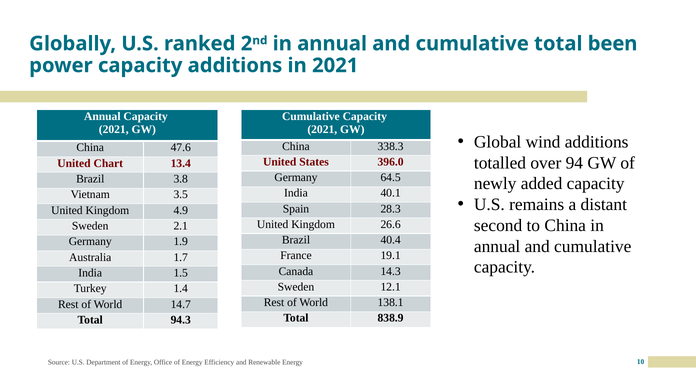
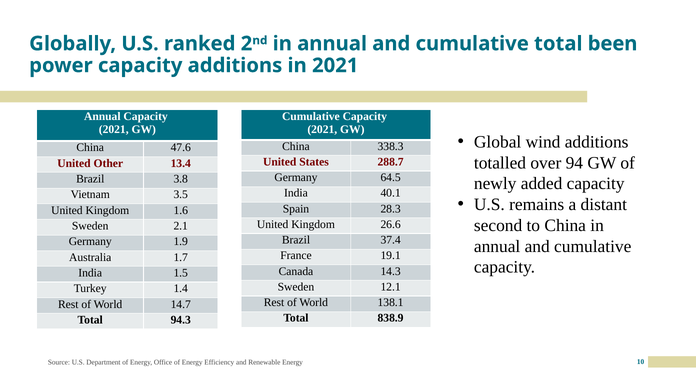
396.0: 396.0 -> 288.7
Chart: Chart -> Other
4.9: 4.9 -> 1.6
40.4: 40.4 -> 37.4
